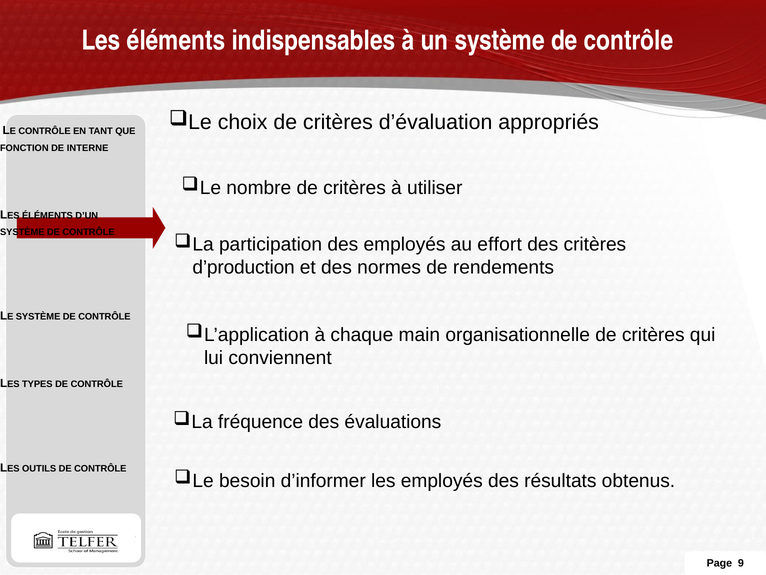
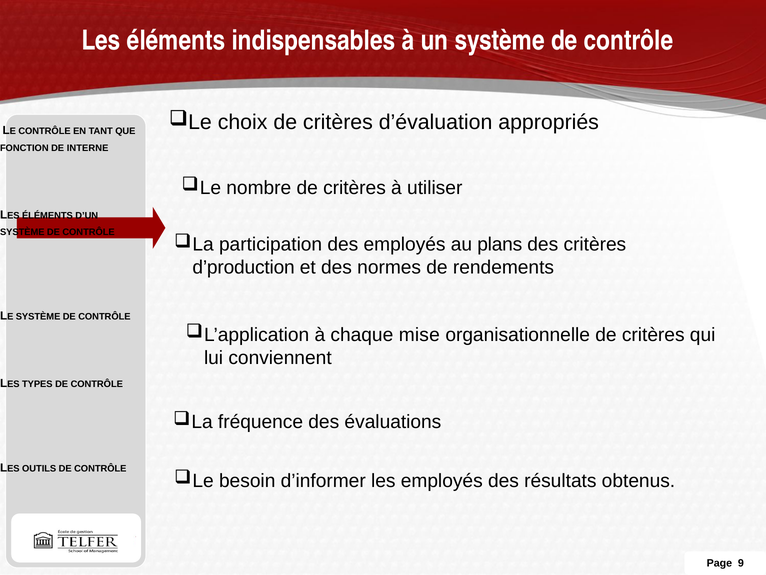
effort: effort -> plans
main: main -> mise
